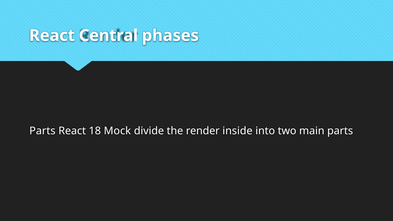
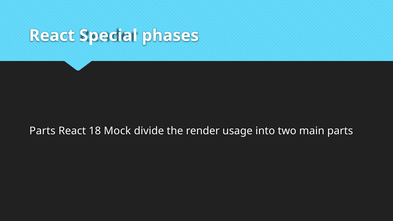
Central: Central -> Special
inside: inside -> usage
